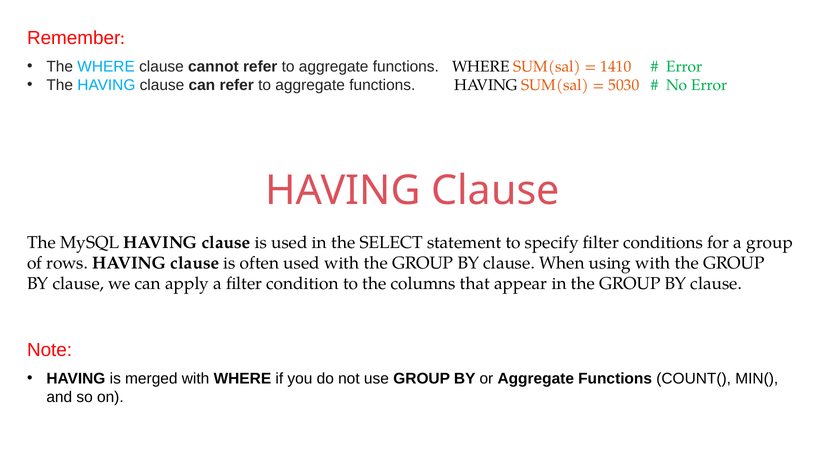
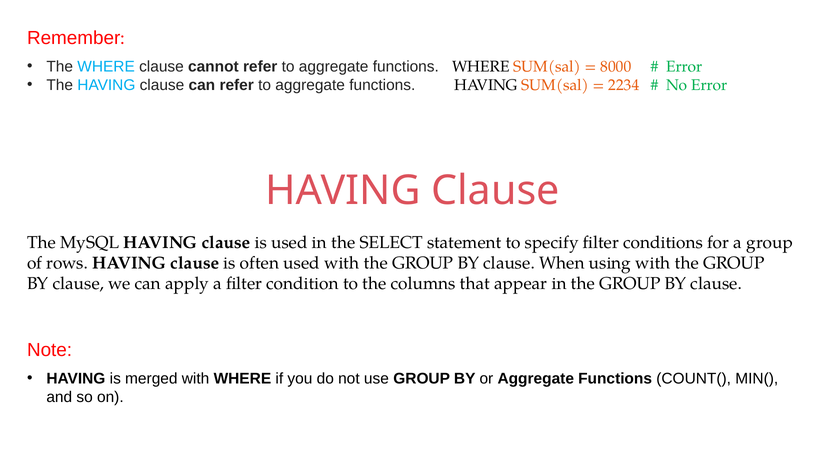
1410: 1410 -> 8000
5030: 5030 -> 2234
